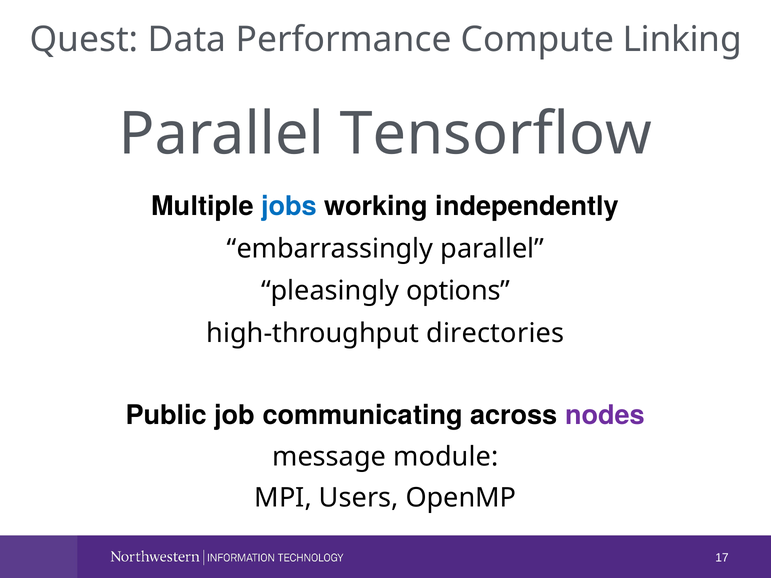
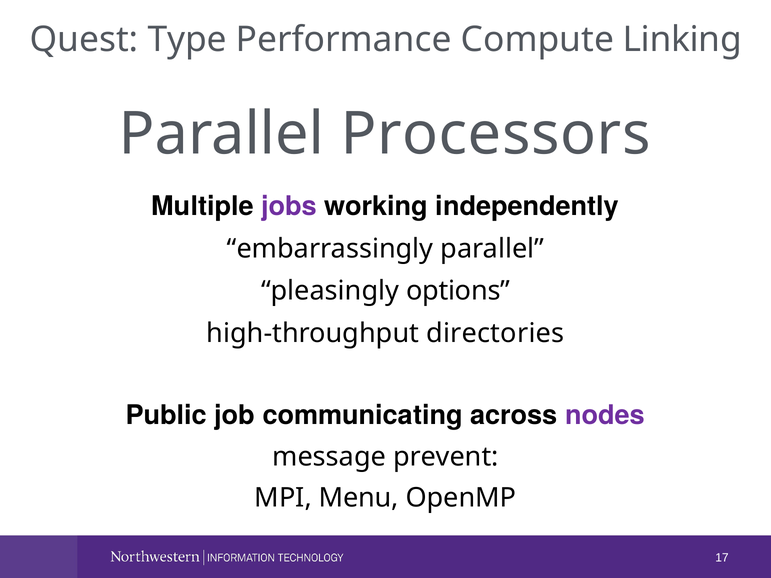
Data: Data -> Type
Tensorflow: Tensorflow -> Processors
jobs colour: blue -> purple
module: module -> prevent
Users: Users -> Menu
